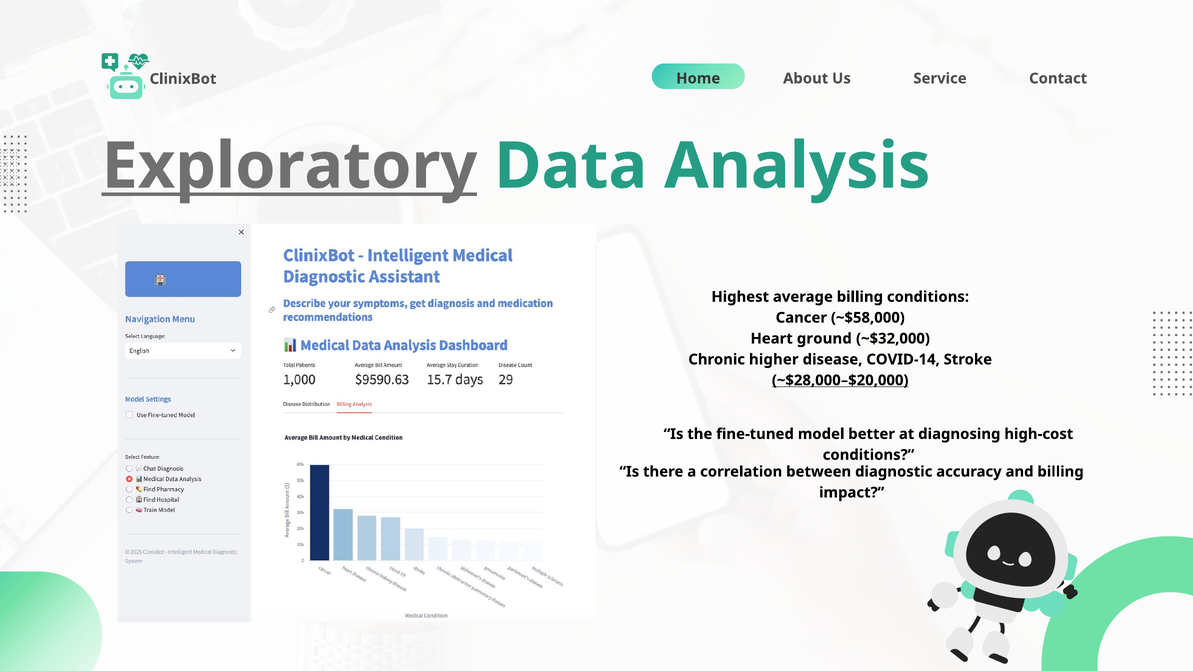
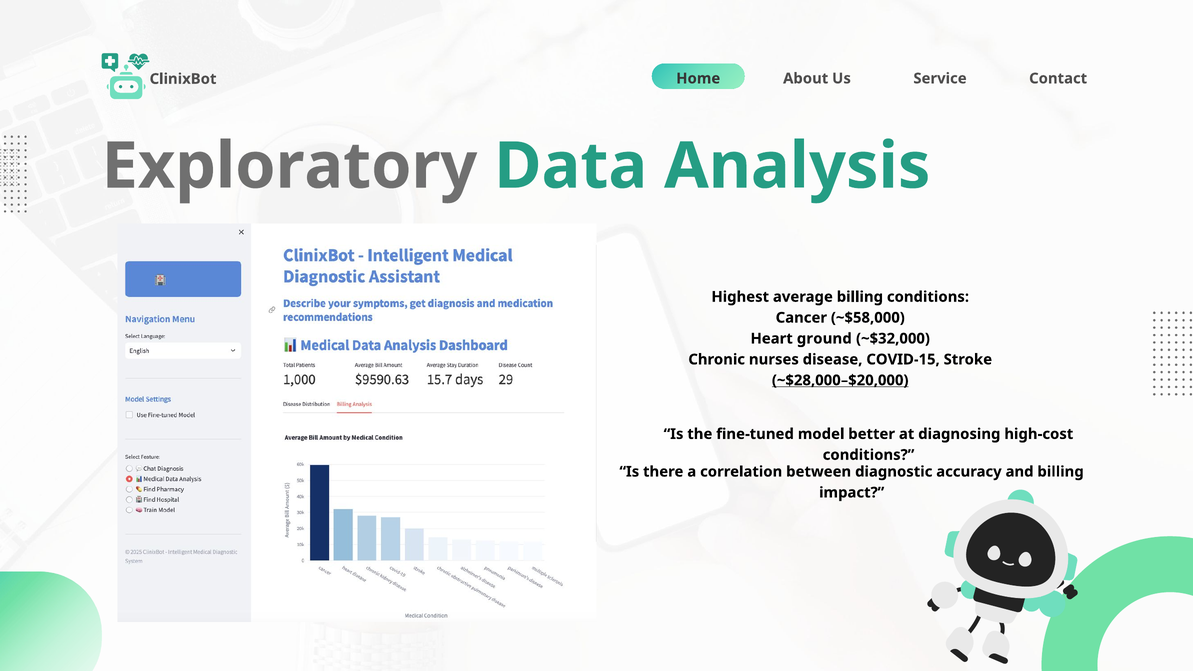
Exploratory underline: present -> none
higher: higher -> nurses
COVID-14: COVID-14 -> COVID-15
